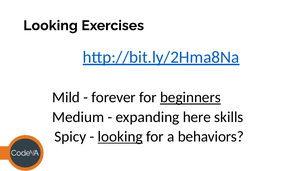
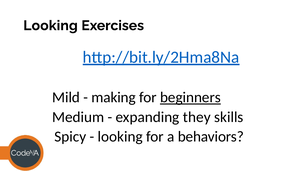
forever: forever -> making
here: here -> they
looking at (120, 137) underline: present -> none
